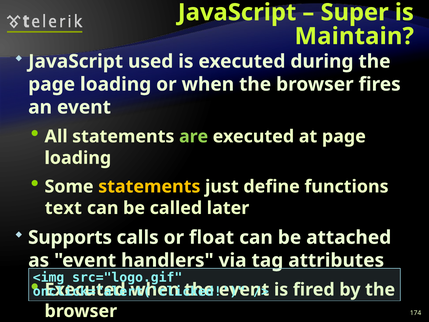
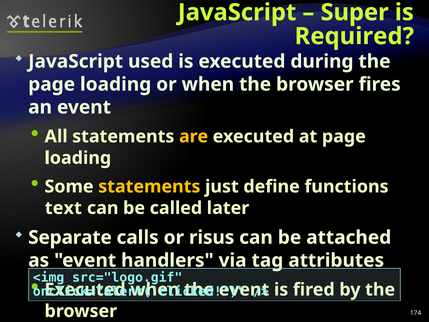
Maintain: Maintain -> Required
are colour: light green -> yellow
Supports: Supports -> Separate
float: float -> risus
